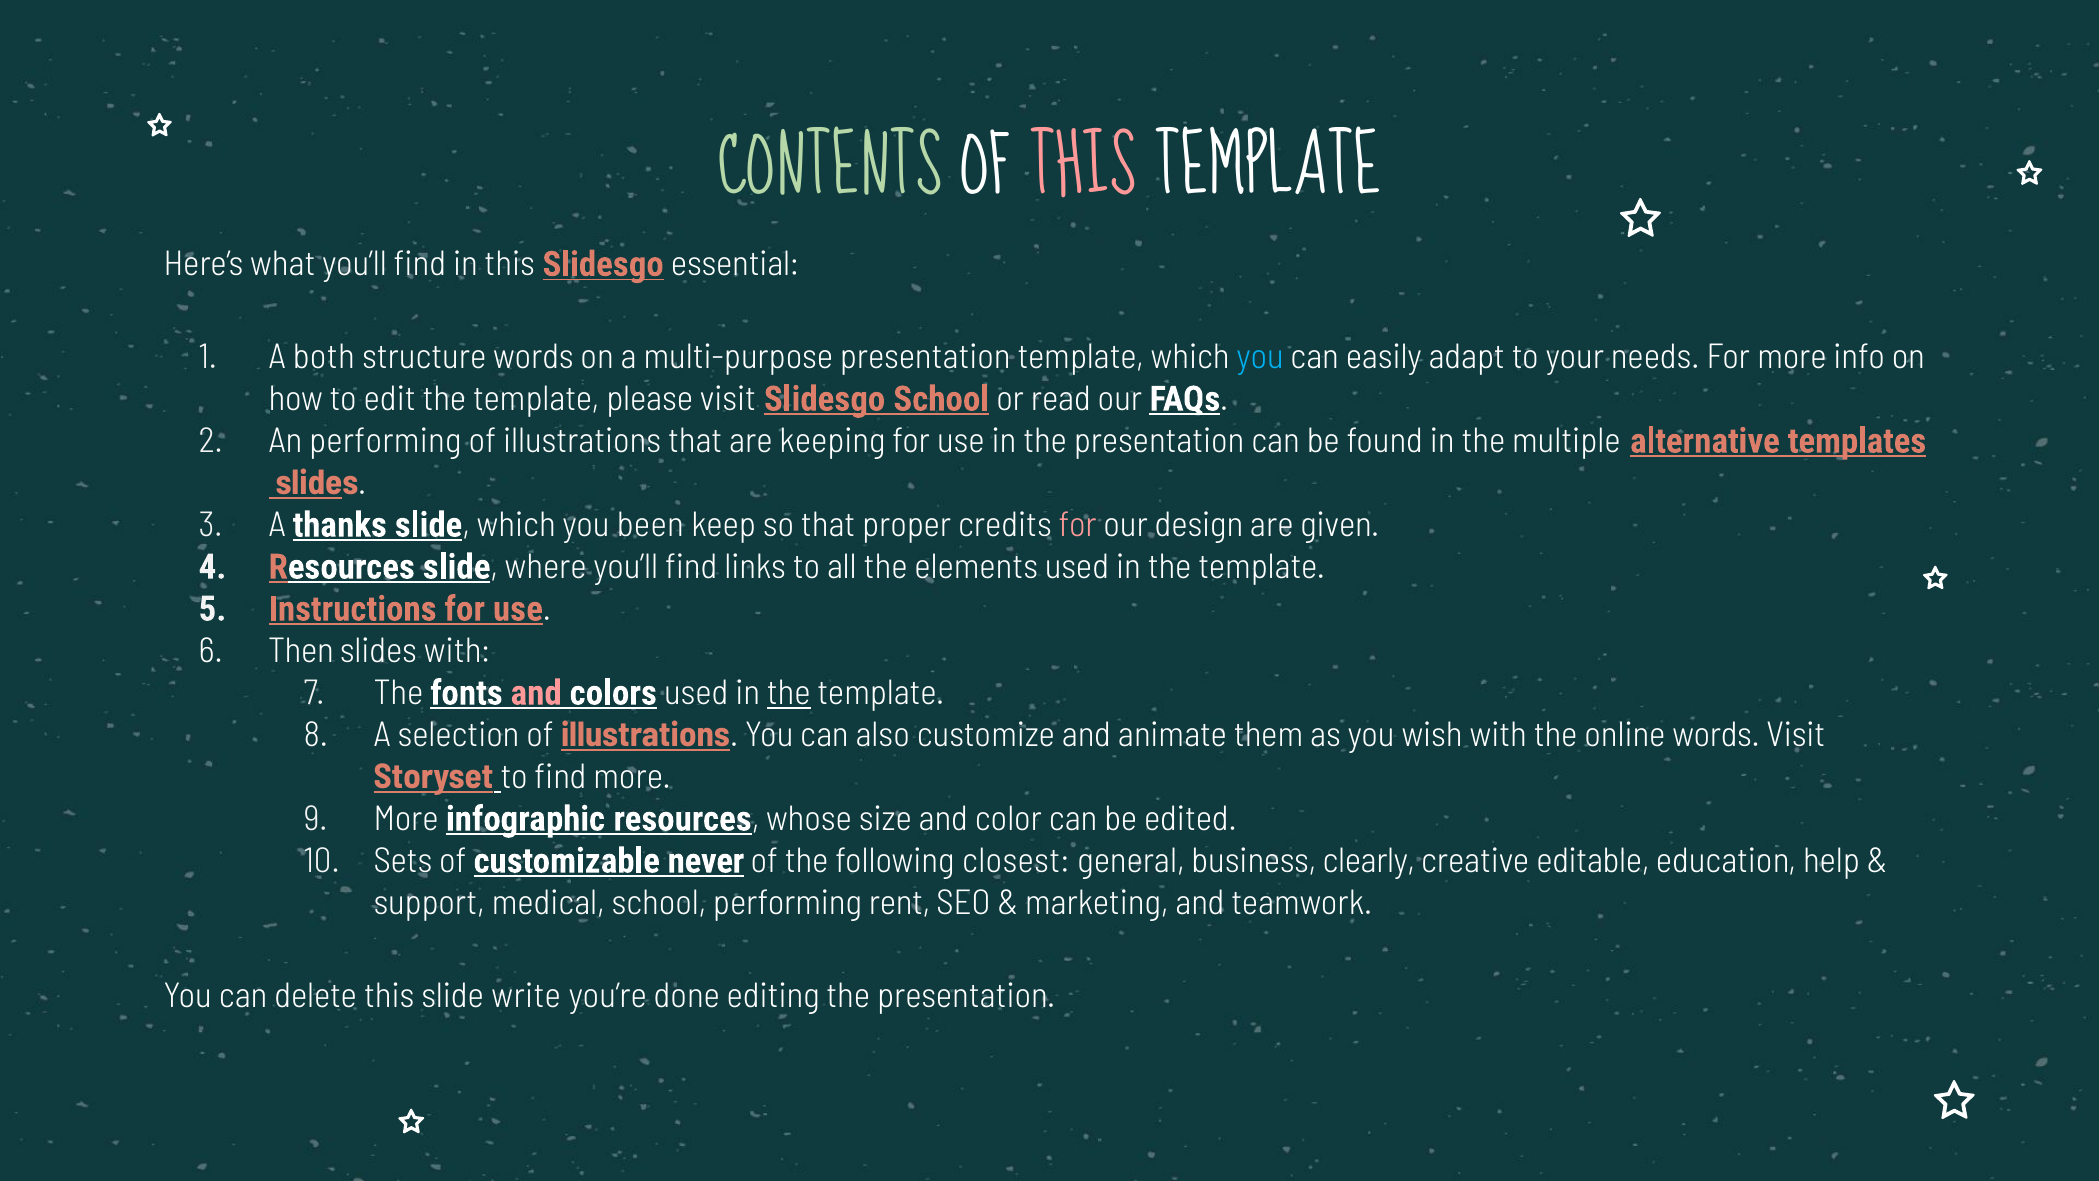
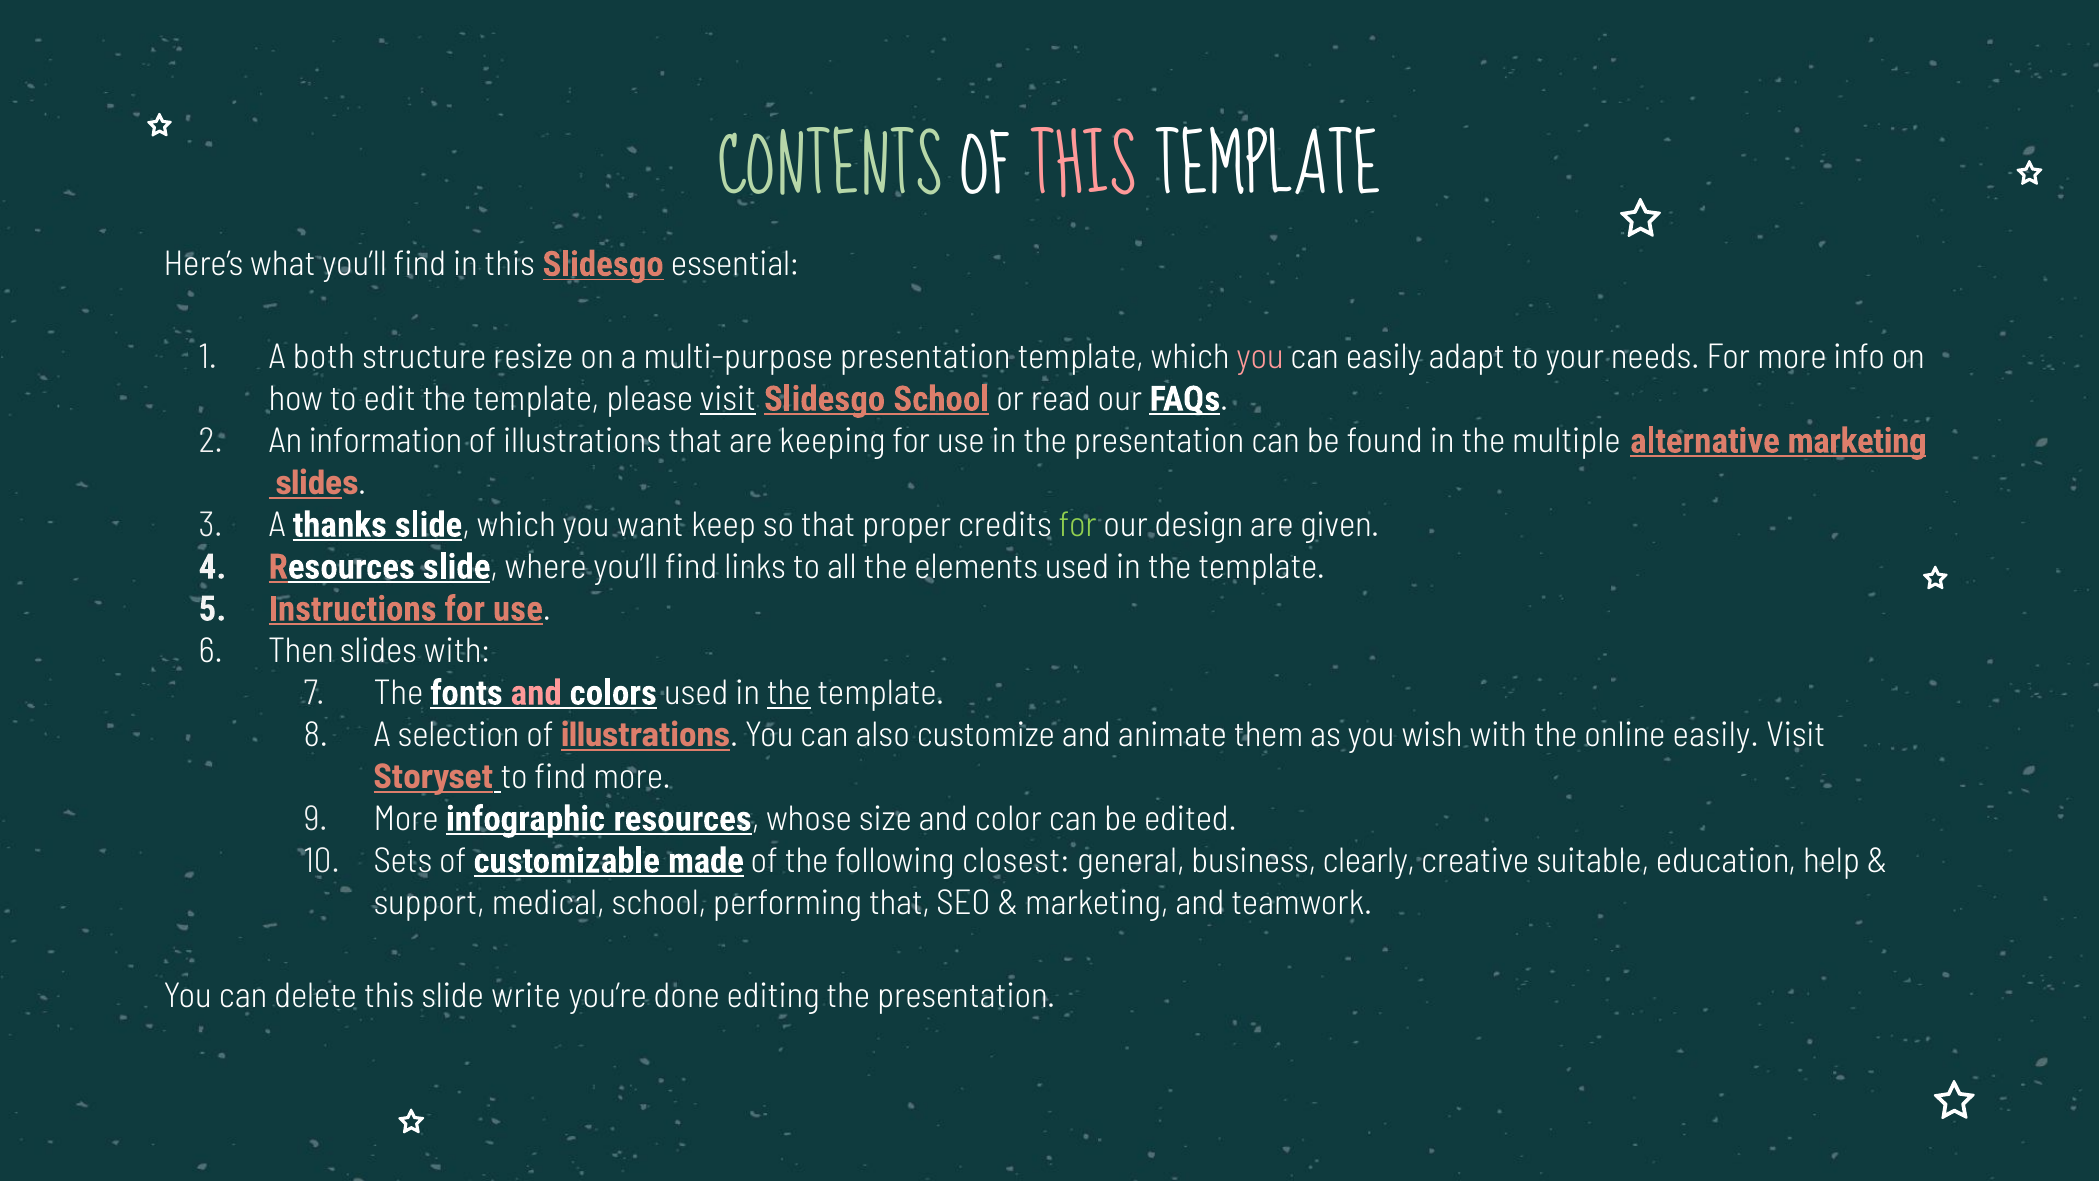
structure words: words -> resize
you at (1260, 357) colour: light blue -> pink
visit at (728, 399) underline: none -> present
An performing: performing -> information
alternative templates: templates -> marketing
been: been -> want
for at (1078, 525) colour: pink -> light green
online words: words -> easily
never: never -> made
editable: editable -> suitable
performing rent: rent -> that
